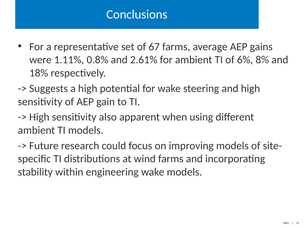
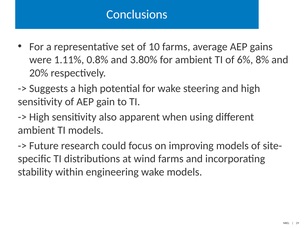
67: 67 -> 10
2.61%: 2.61% -> 3.80%
18%: 18% -> 20%
